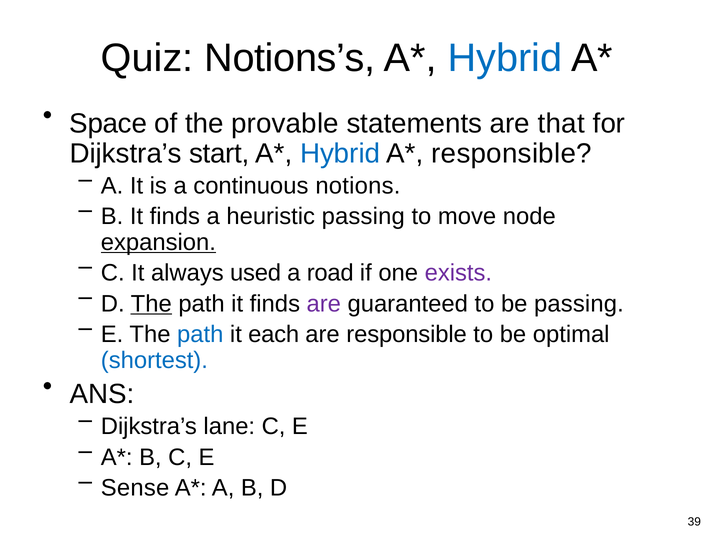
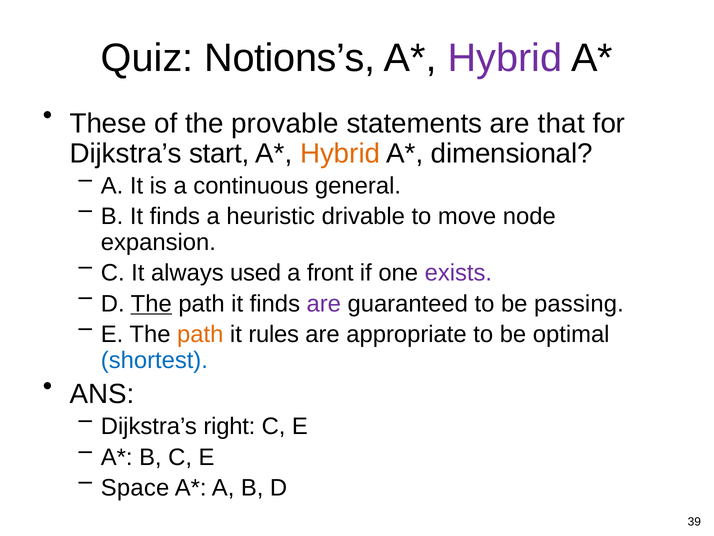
Hybrid at (505, 58) colour: blue -> purple
Space: Space -> These
Hybrid at (340, 153) colour: blue -> orange
responsible at (512, 153): responsible -> dimensional
notions: notions -> general
heuristic passing: passing -> drivable
expansion underline: present -> none
road: road -> front
path at (200, 334) colour: blue -> orange
each: each -> rules
are responsible: responsible -> appropriate
lane: lane -> right
Sense: Sense -> Space
